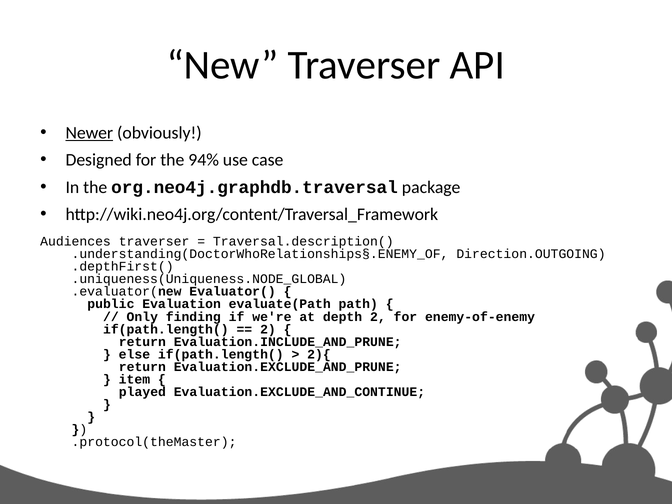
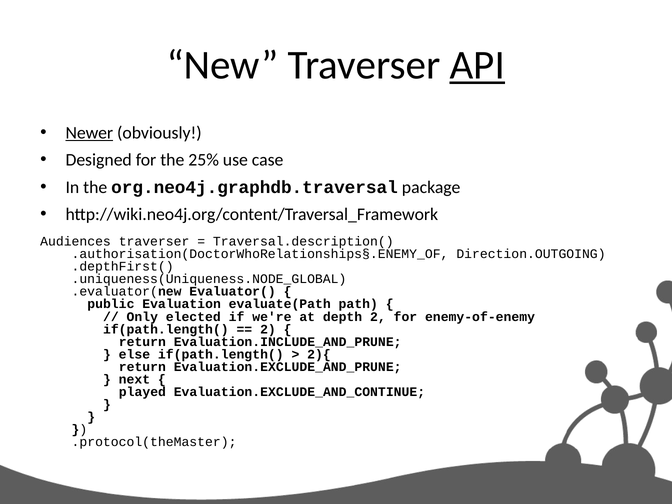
API underline: none -> present
94%: 94% -> 25%
.understanding(DoctorWhoRelationships§.ENEMY_OF: .understanding(DoctorWhoRelationships§.ENEMY_OF -> .authorisation(DoctorWhoRelationships§.ENEMY_OF
finding: finding -> elected
item: item -> next
